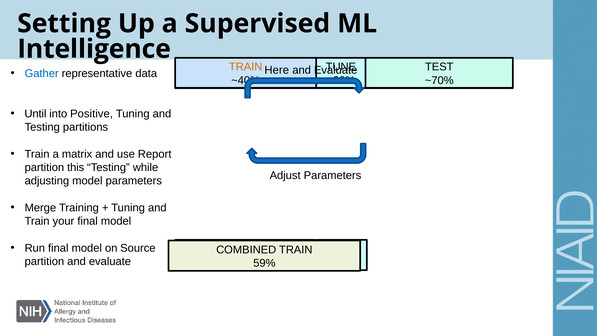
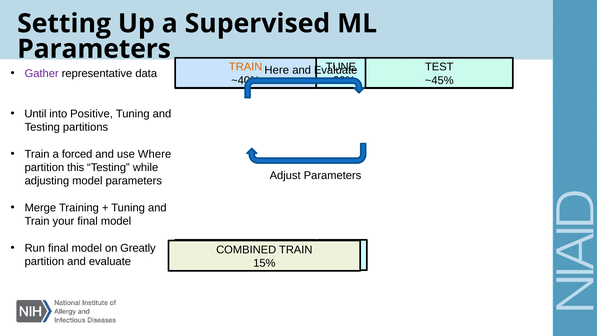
Intelligence at (94, 49): Intelligence -> Parameters
Gather colour: blue -> purple
~70%: ~70% -> ~45%
matrix: matrix -> forced
Report: Report -> Where
Source: Source -> Greatly
59%: 59% -> 15%
